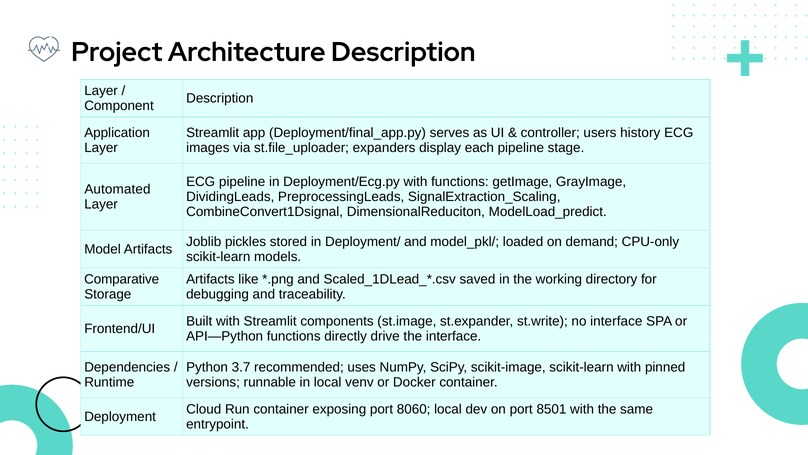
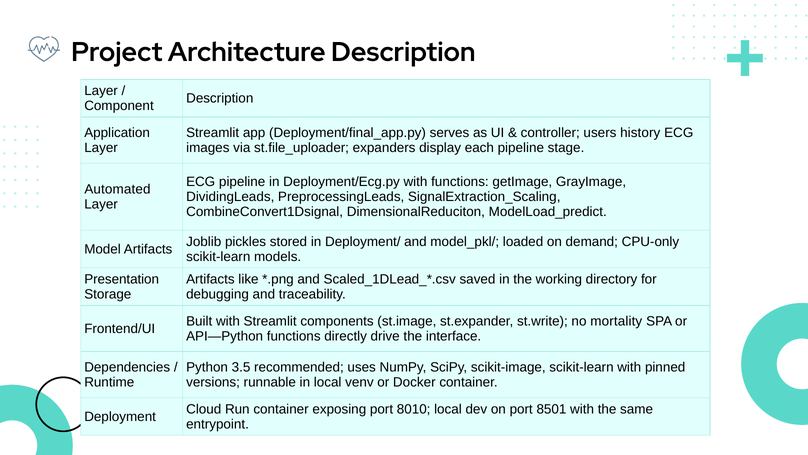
Comparative: Comparative -> Presentation
no interface: interface -> mortality
3.7: 3.7 -> 3.5
8060: 8060 -> 8010
